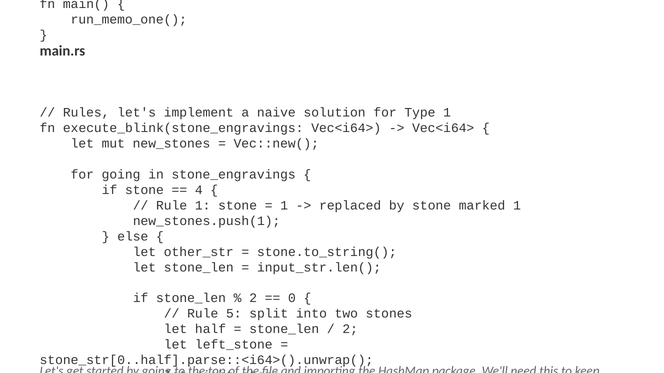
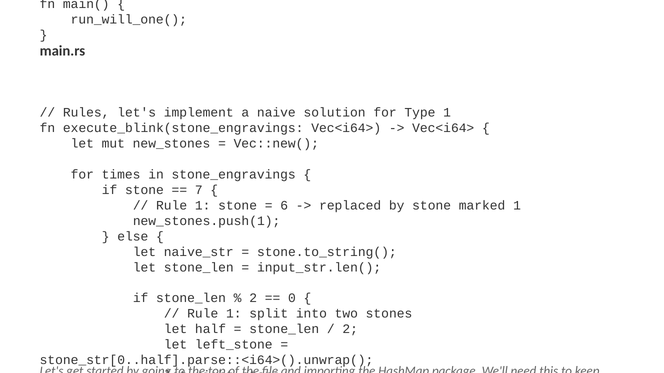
run_memo_one(: run_memo_one( -> run_will_one(
for going: going -> times
4: 4 -> 7
1 at (284, 206): 1 -> 6
other_str: other_str -> naive_str
5 at (234, 314): 5 -> 1
